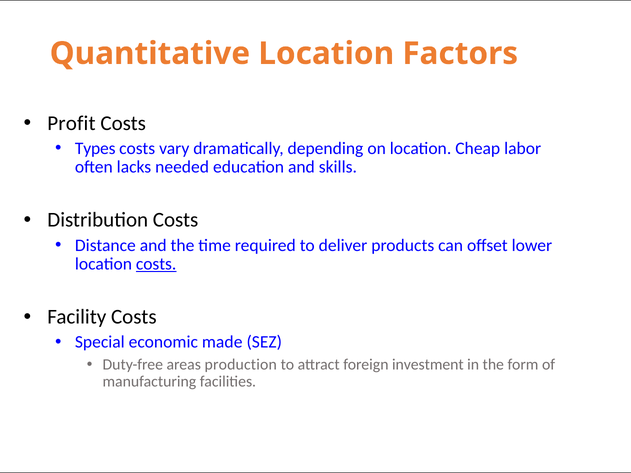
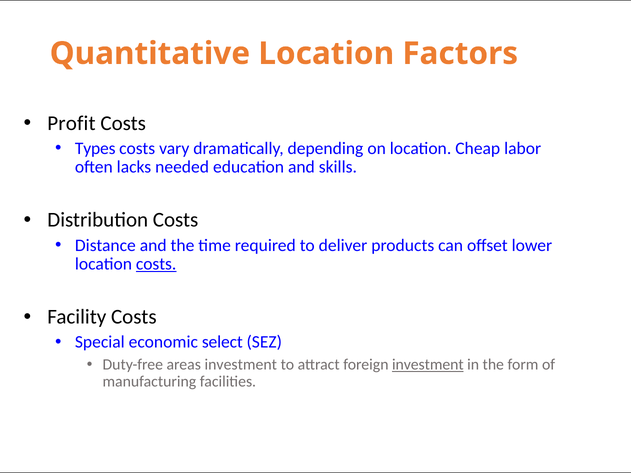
made: made -> select
areas production: production -> investment
investment at (428, 365) underline: none -> present
